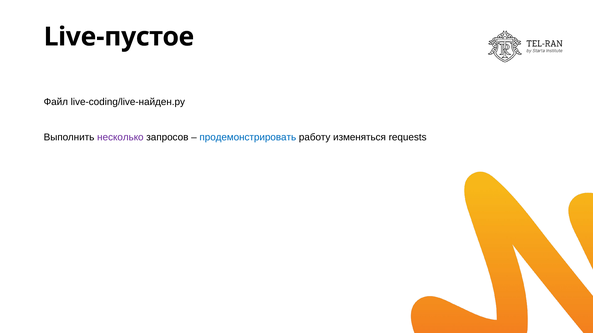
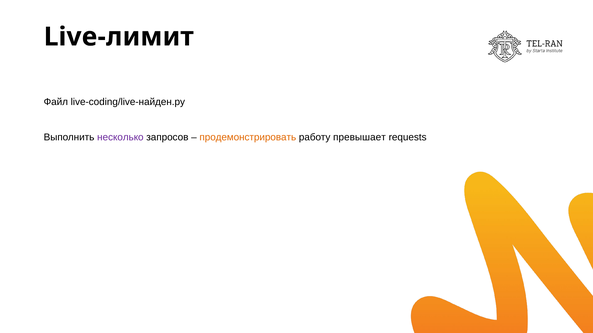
Live-пустое: Live-пустое -> Live-лимит
продемонстрировать colour: blue -> orange
изменяться: изменяться -> превышает
